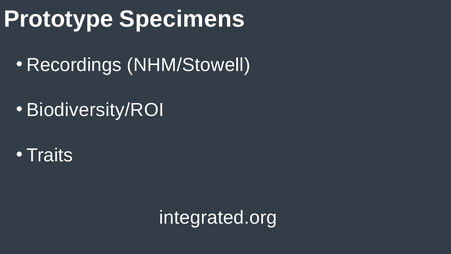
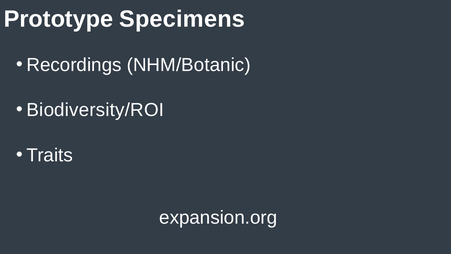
NHM/Stowell: NHM/Stowell -> NHM/Botanic
integrated.org: integrated.org -> expansion.org
